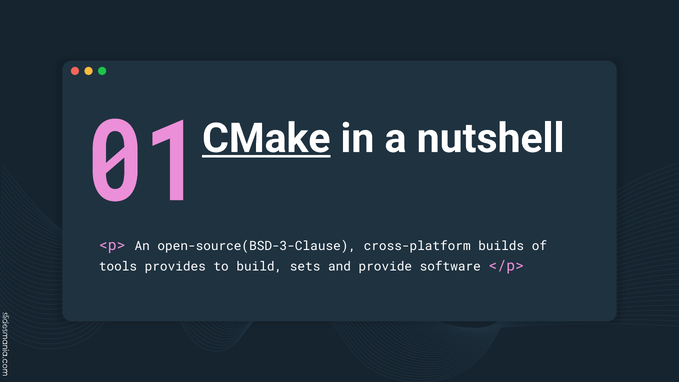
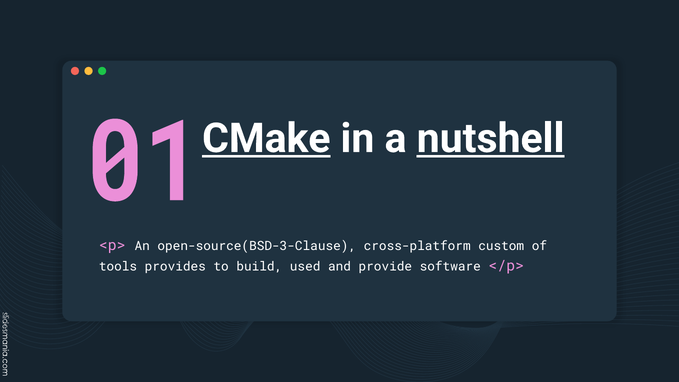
nutshell underline: none -> present
builds: builds -> custom
sets: sets -> used
